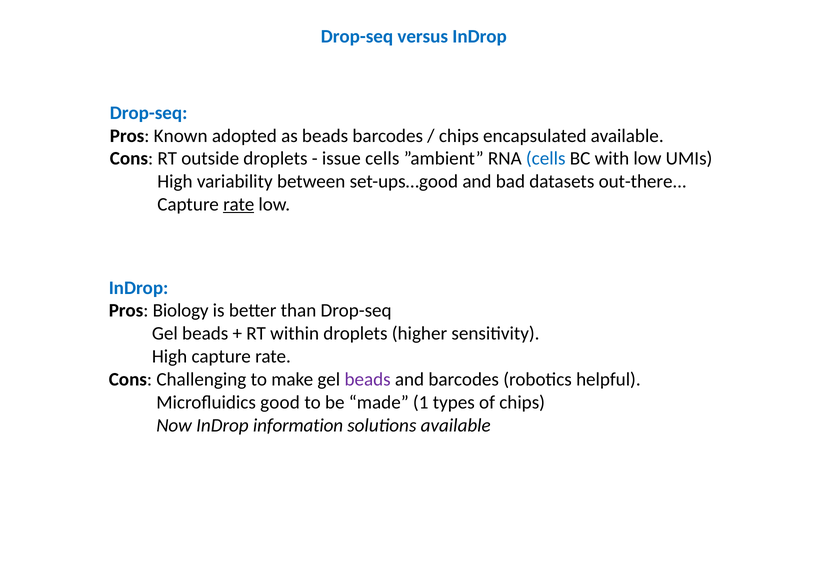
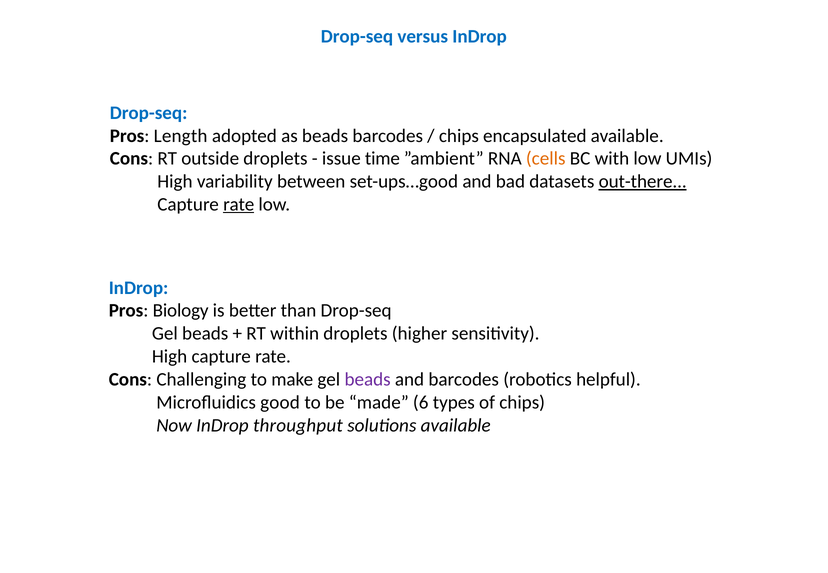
Known: Known -> Length
issue cells: cells -> time
cells at (546, 159) colour: blue -> orange
out-there underline: none -> present
1: 1 -> 6
information: information -> throughput
